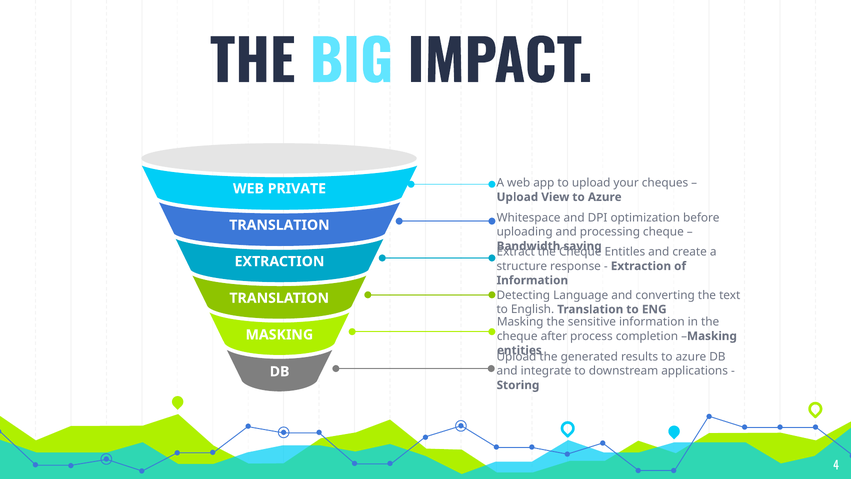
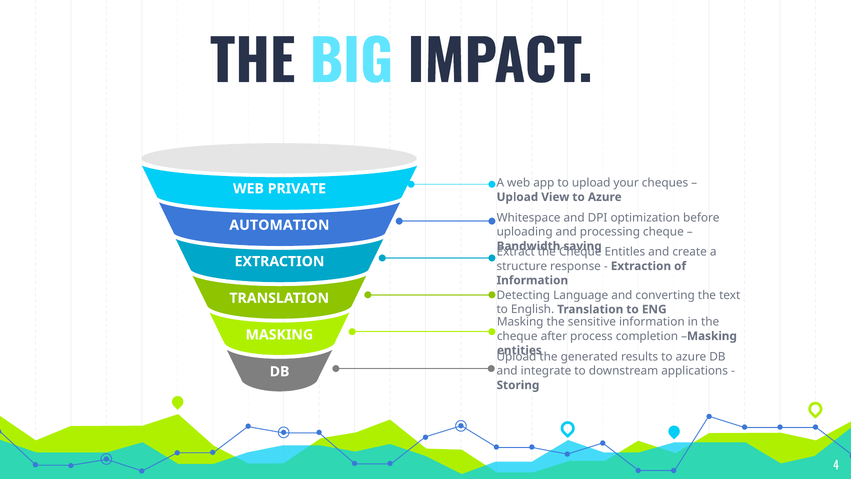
TRANSLATION at (279, 225): TRANSLATION -> AUTOMATION
